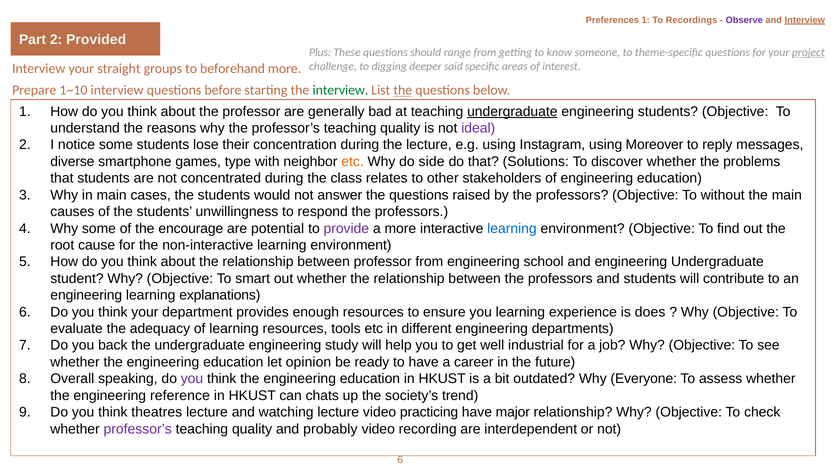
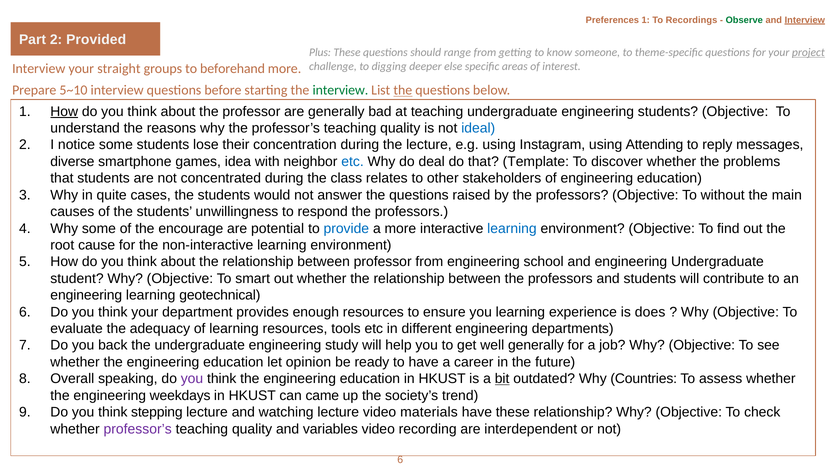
Observe colour: purple -> green
said: said -> else
1~10: 1~10 -> 5~10
How at (64, 111) underline: none -> present
undergraduate at (512, 111) underline: present -> none
ideal colour: purple -> blue
Moreover: Moreover -> Attending
type: type -> idea
etc at (353, 161) colour: orange -> blue
side: side -> deal
Solutions: Solutions -> Template
in main: main -> quite
provide colour: purple -> blue
explanations: explanations -> geotechnical
well industrial: industrial -> generally
bit underline: none -> present
Everyone: Everyone -> Countries
reference: reference -> weekdays
chats: chats -> came
theatres: theatres -> stepping
practicing: practicing -> materials
have major: major -> these
probably: probably -> variables
